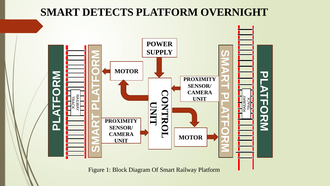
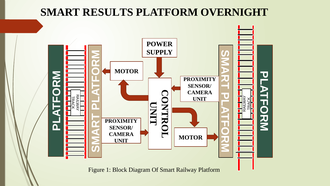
DETECTS: DETECTS -> RESULTS
